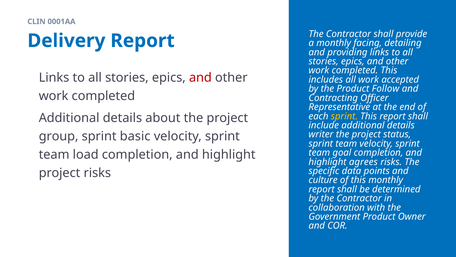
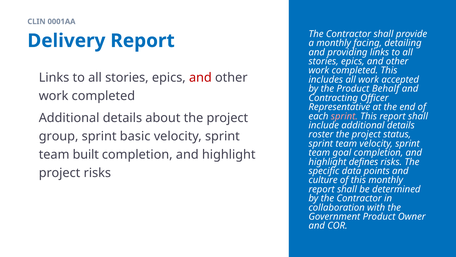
Follow: Follow -> Behalf
sprint at (344, 116) colour: yellow -> pink
writer: writer -> roster
load: load -> built
agrees: agrees -> defines
